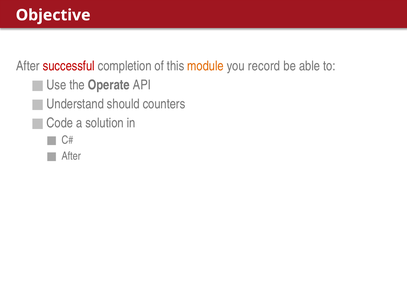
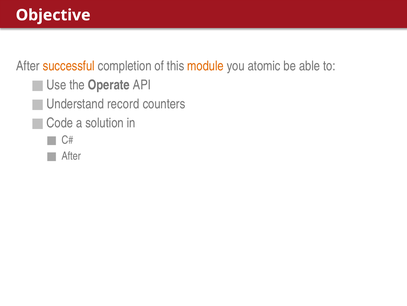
successful colour: red -> orange
record: record -> atomic
should: should -> record
